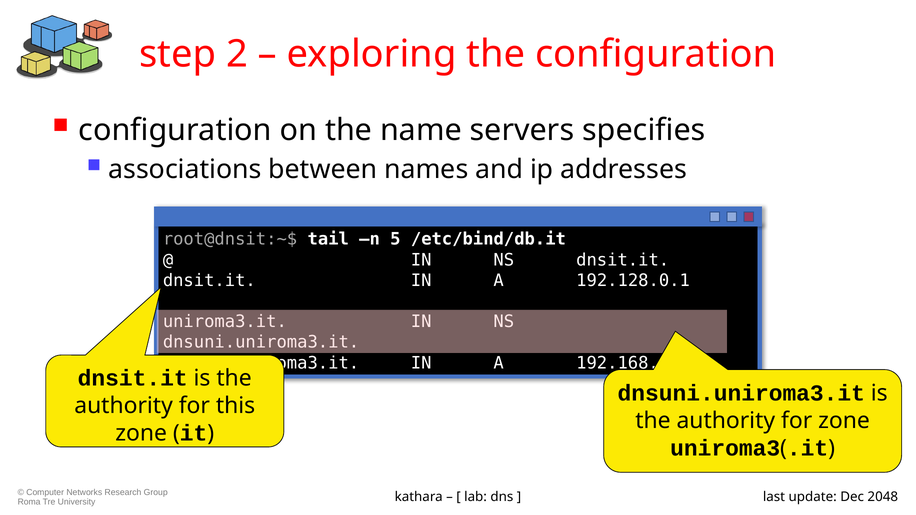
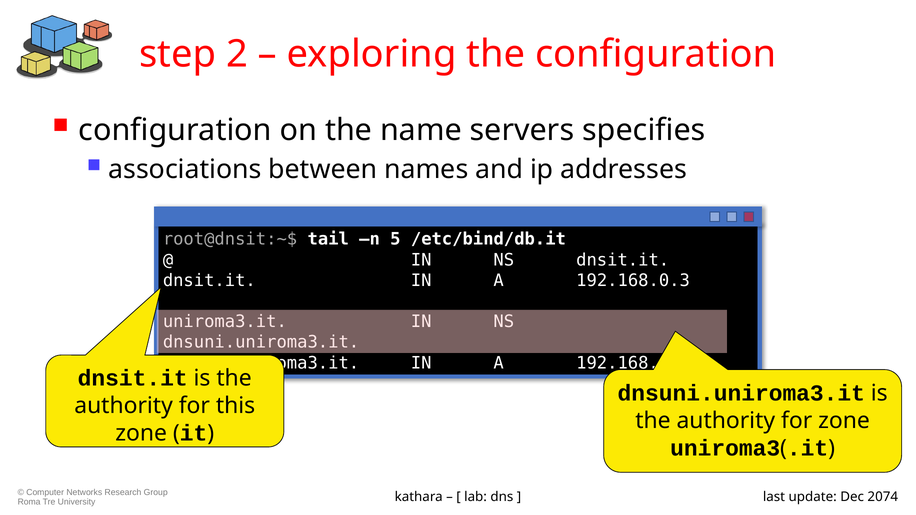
192.128.0.1: 192.128.0.1 -> 192.168.0.3
2048: 2048 -> 2074
